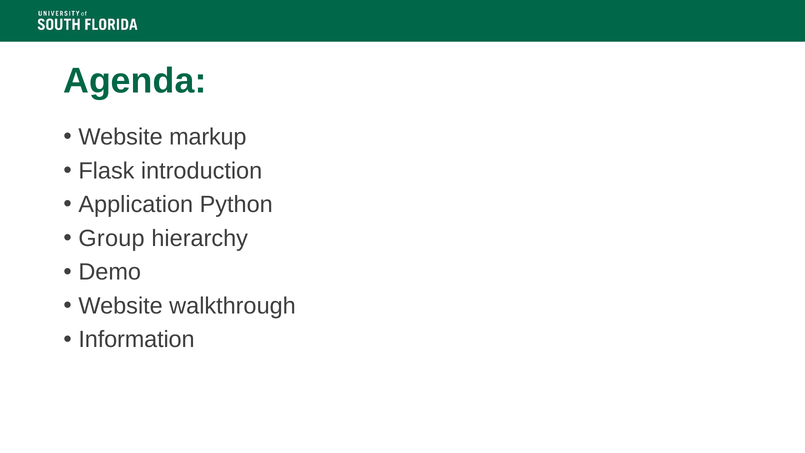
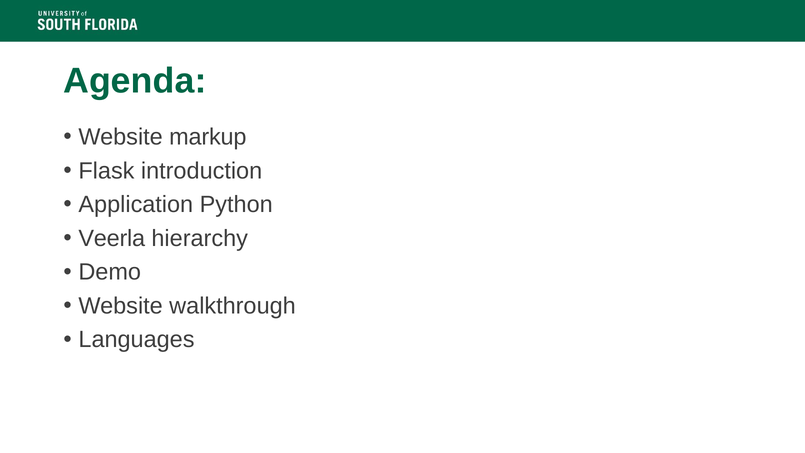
Group: Group -> Veerla
Information: Information -> Languages
